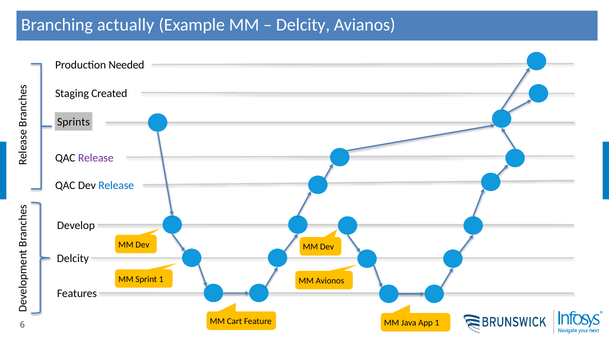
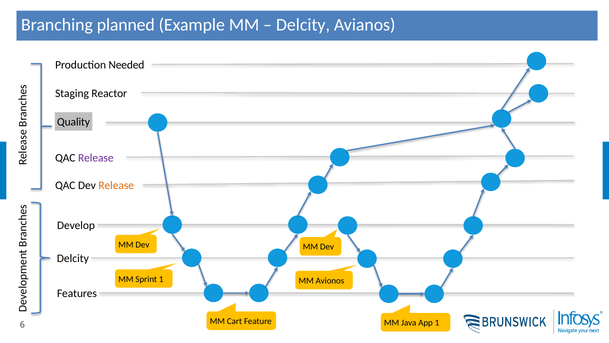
actually: actually -> planned
Created: Created -> Reactor
Sprints: Sprints -> Quality
Release at (116, 185) colour: blue -> orange
